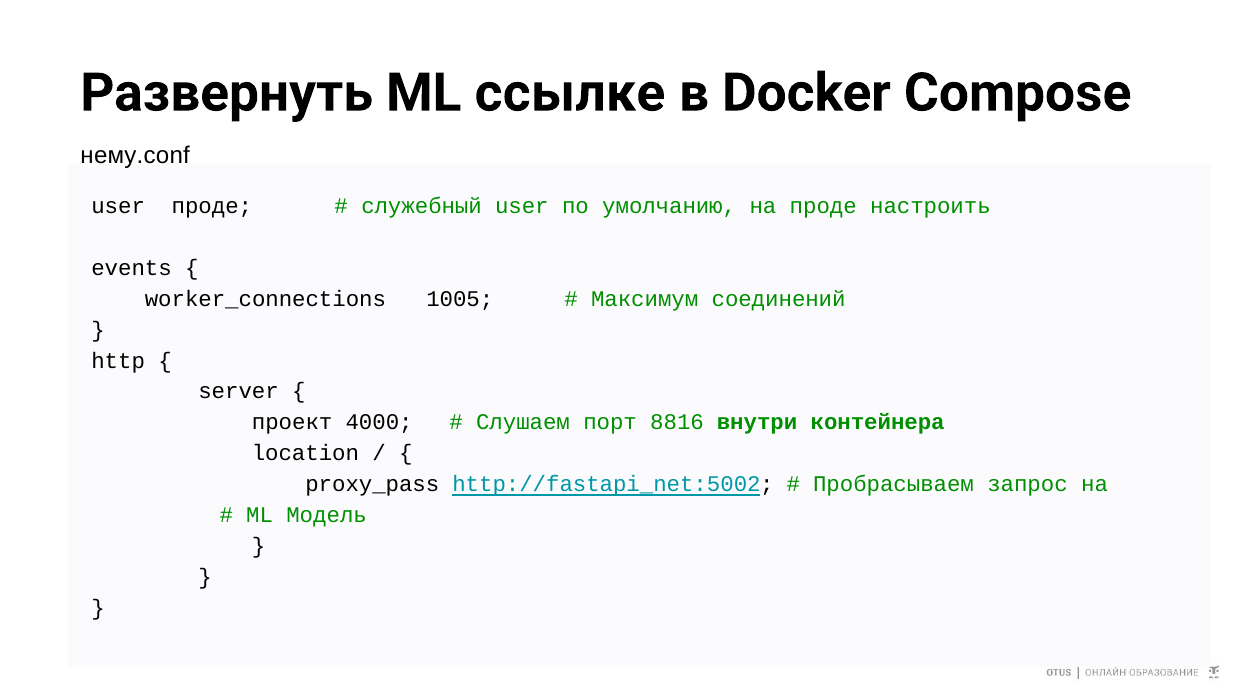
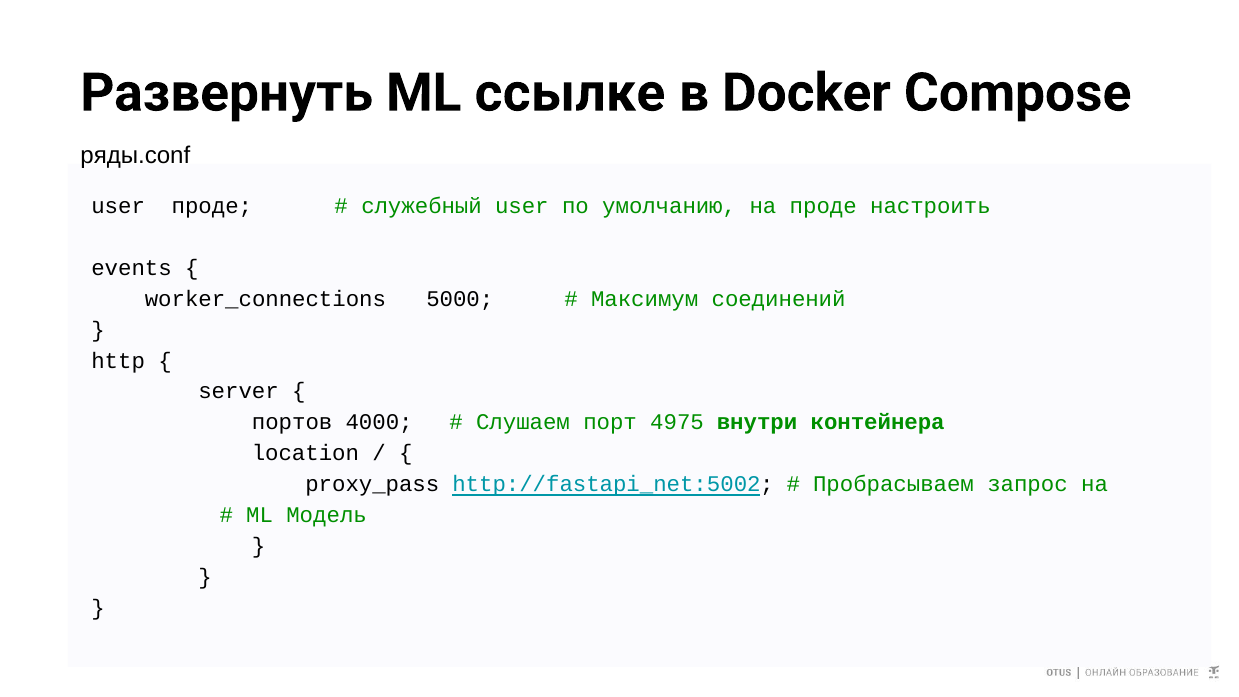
нему.conf: нему.conf -> ряды.conf
1005: 1005 -> 5000
проект: проект -> портов
8816: 8816 -> 4975
